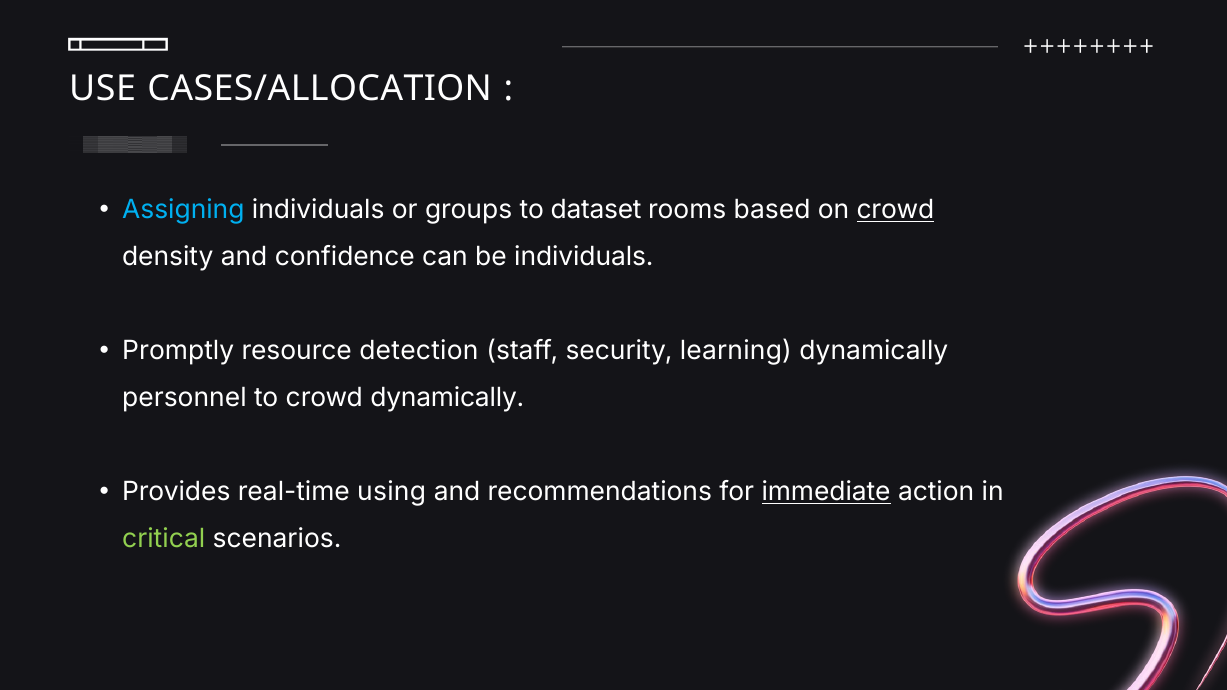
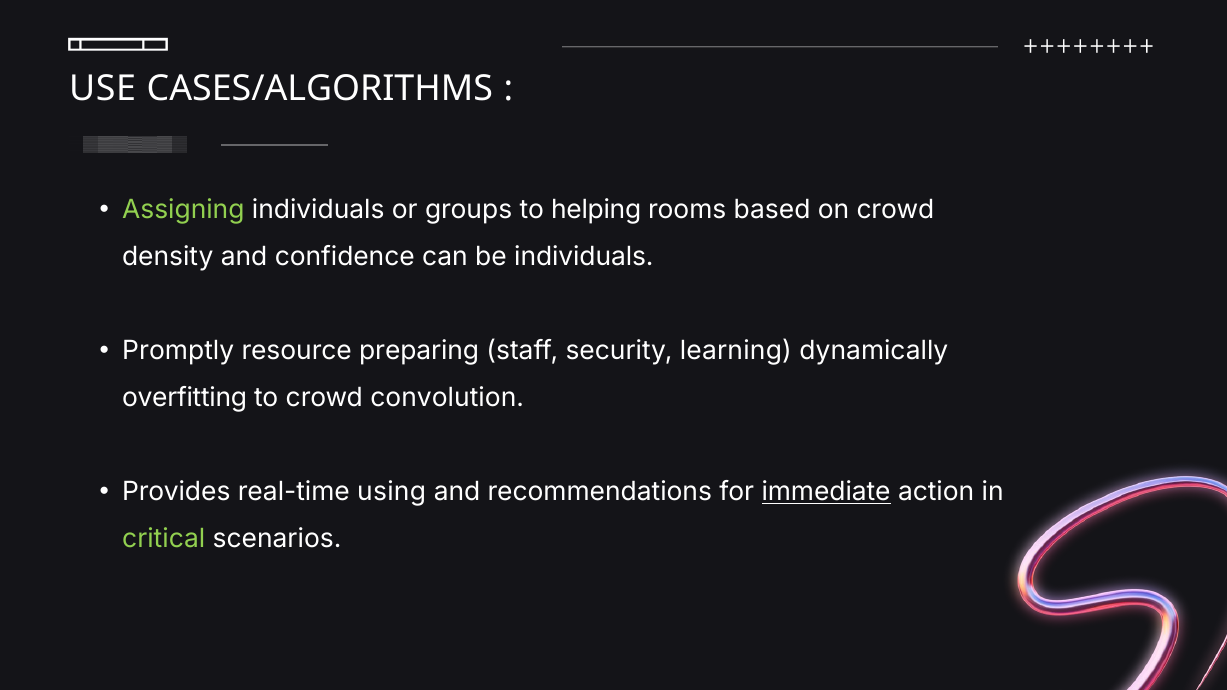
CASES/ALLOCATION: CASES/ALLOCATION -> CASES/ALGORITHMS
Assigning colour: light blue -> light green
dataset: dataset -> helping
crowd at (895, 210) underline: present -> none
detection: detection -> preparing
personnel: personnel -> overfitting
crowd dynamically: dynamically -> convolution
